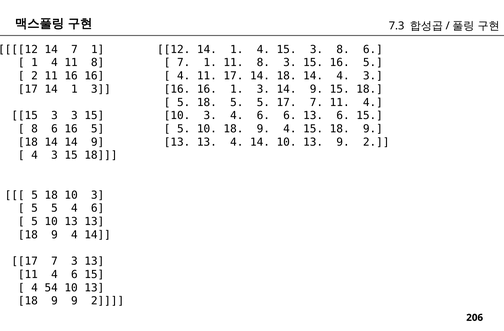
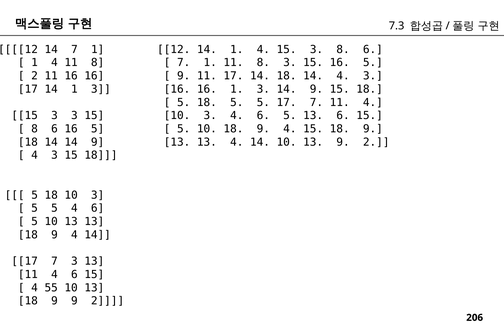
4 at (184, 76): 4 -> 9
6 6: 6 -> 5
54: 54 -> 55
